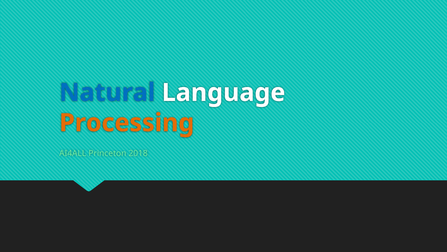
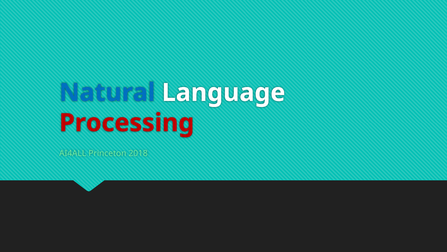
Processing colour: orange -> red
